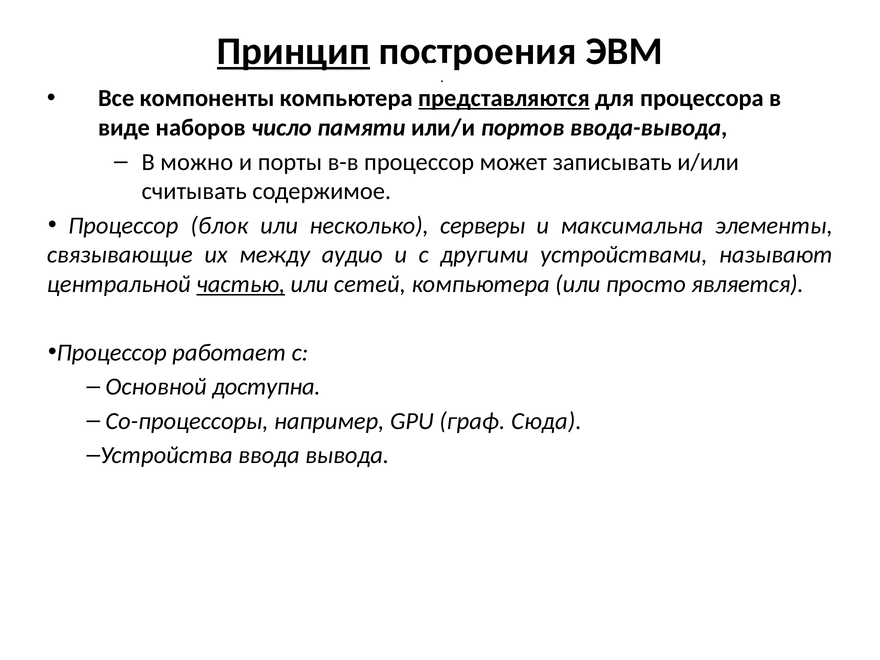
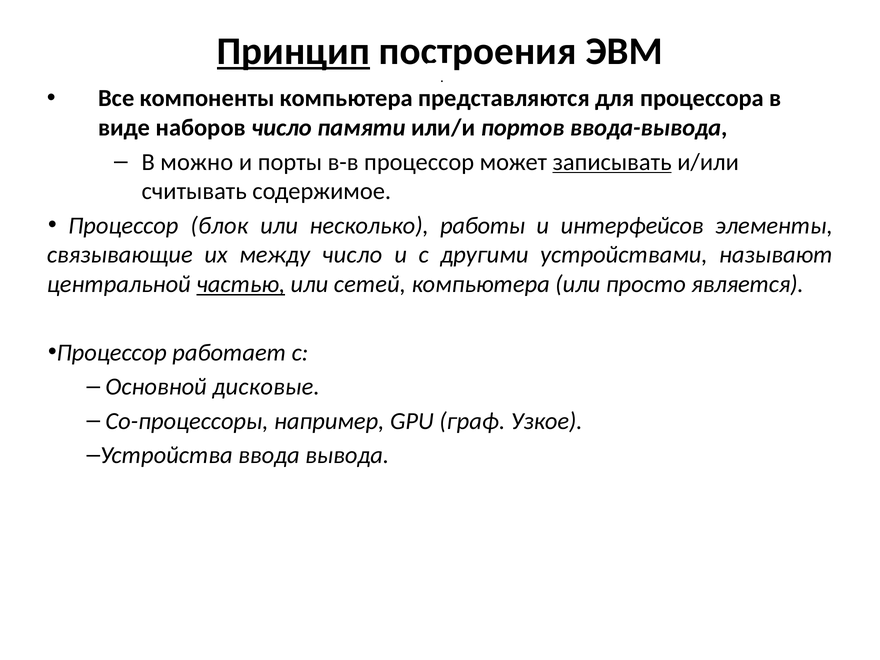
представляются underline: present -> none
записывать underline: none -> present
серверы: серверы -> работы
максимальна: максимальна -> интерфейсов
между аудио: аудио -> число
доступна: доступна -> дисковые
Сюда: Сюда -> Узкое
